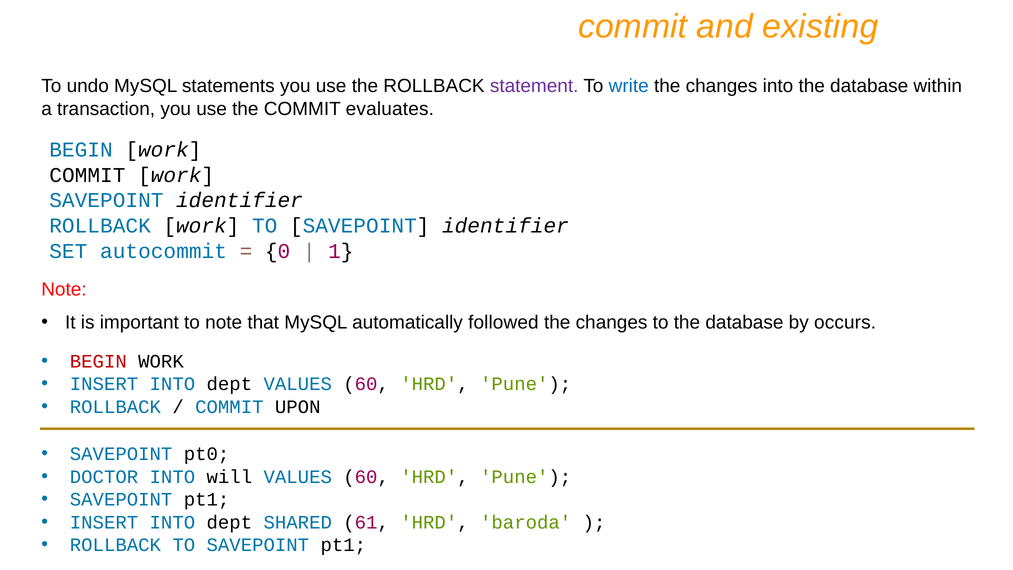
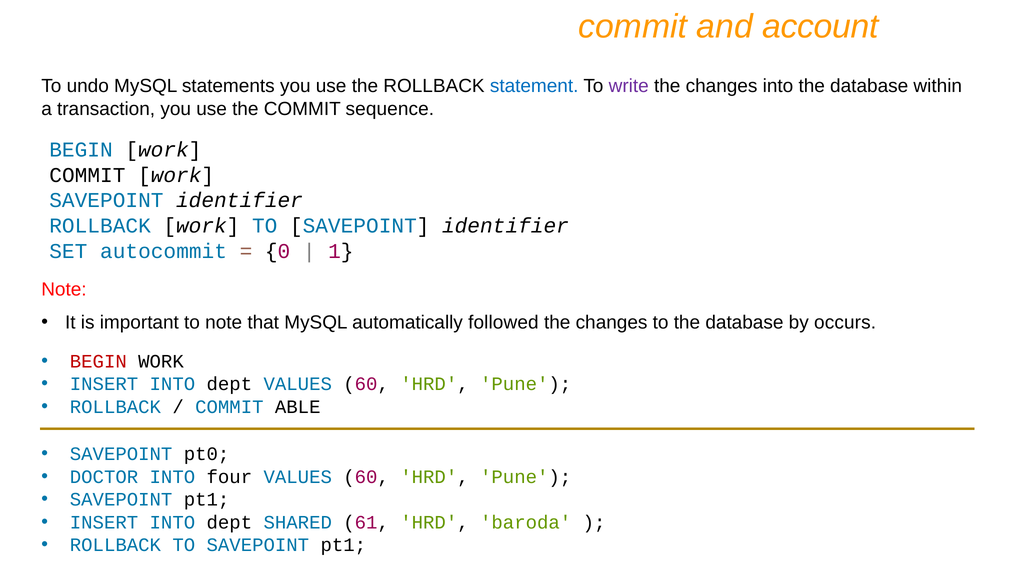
existing: existing -> account
statement colour: purple -> blue
write colour: blue -> purple
evaluates: evaluates -> sequence
UPON: UPON -> ABLE
will: will -> four
